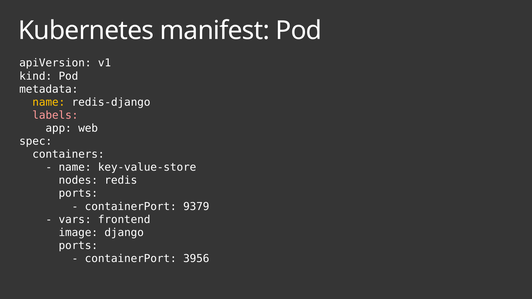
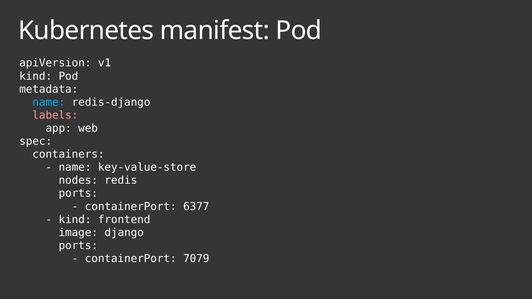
name at (49, 102) colour: yellow -> light blue
9379: 9379 -> 6377
vars at (75, 220): vars -> kind
3956: 3956 -> 7079
